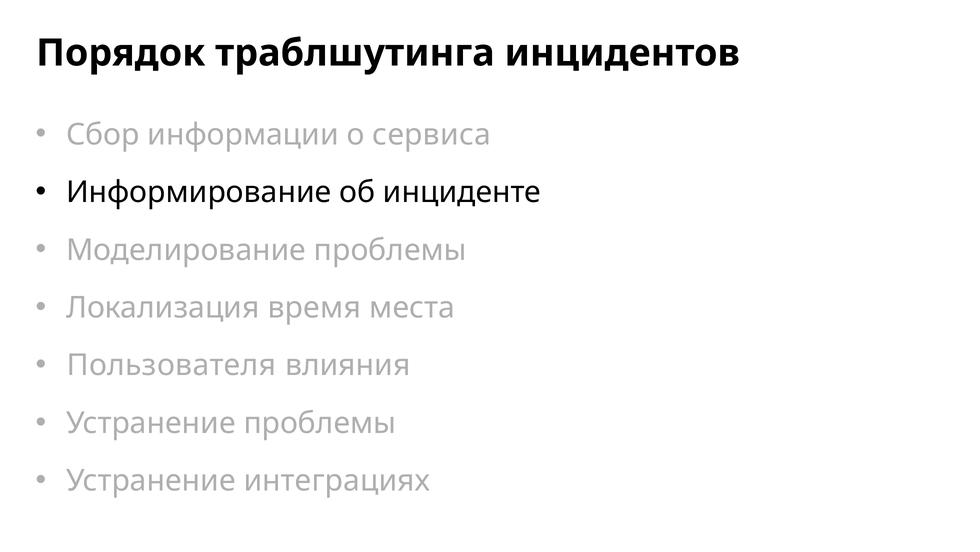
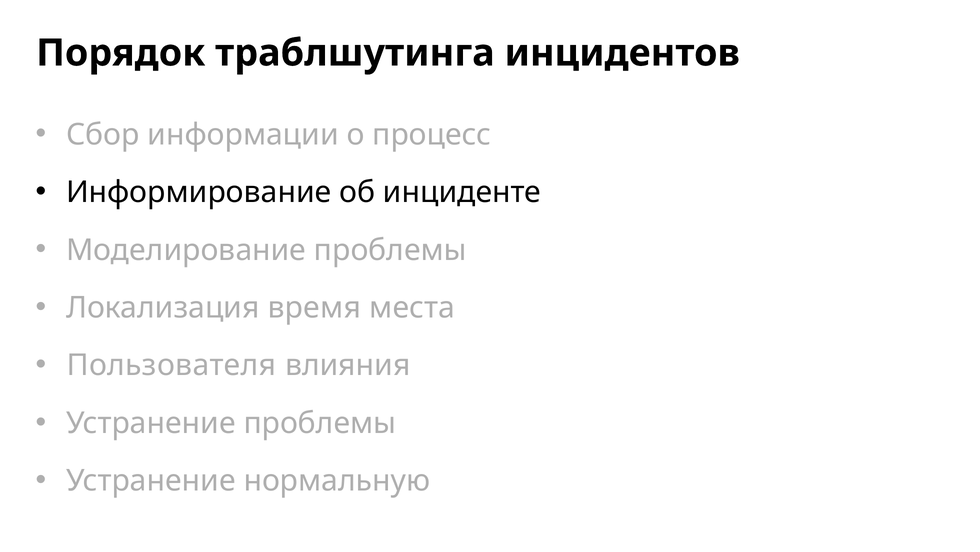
сервиса: сервиса -> процесс
интеграциях: интеграциях -> нормальную
